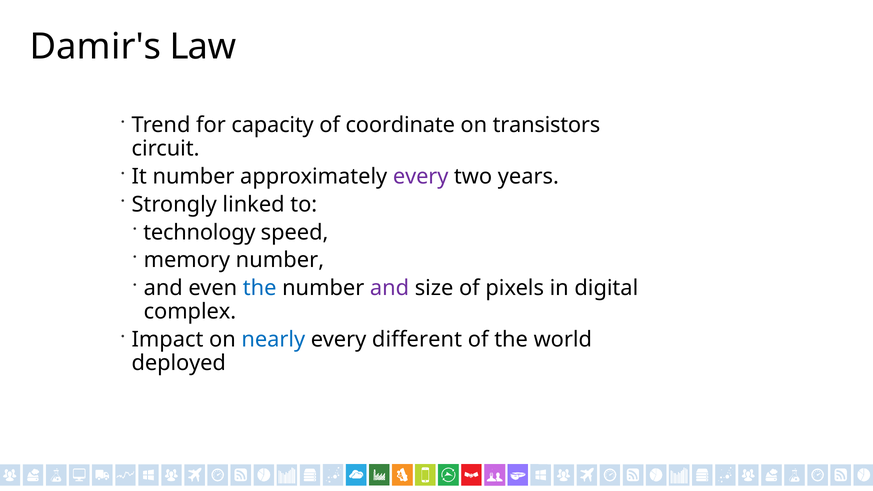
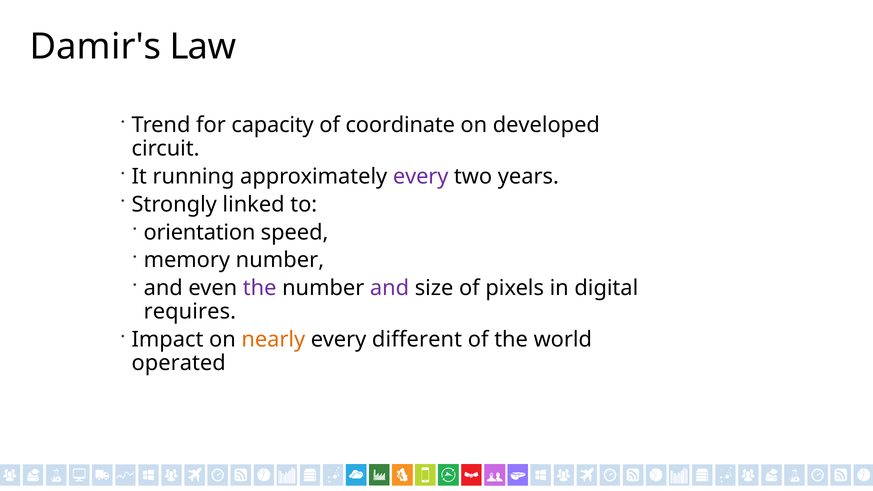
transistors: transistors -> developed
It number: number -> running
technology: technology -> orientation
the at (260, 288) colour: blue -> purple
complex: complex -> requires
nearly colour: blue -> orange
deployed: deployed -> operated
